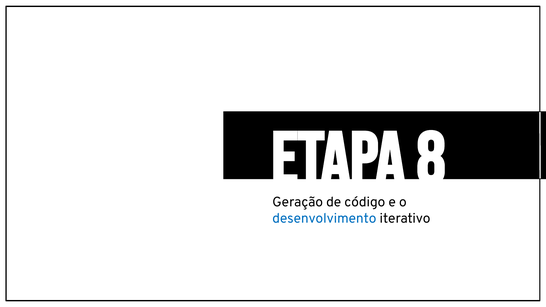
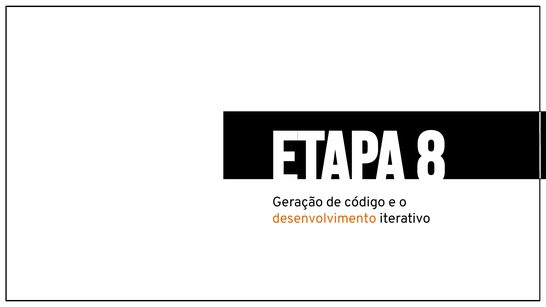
desenvolvimento colour: blue -> orange
